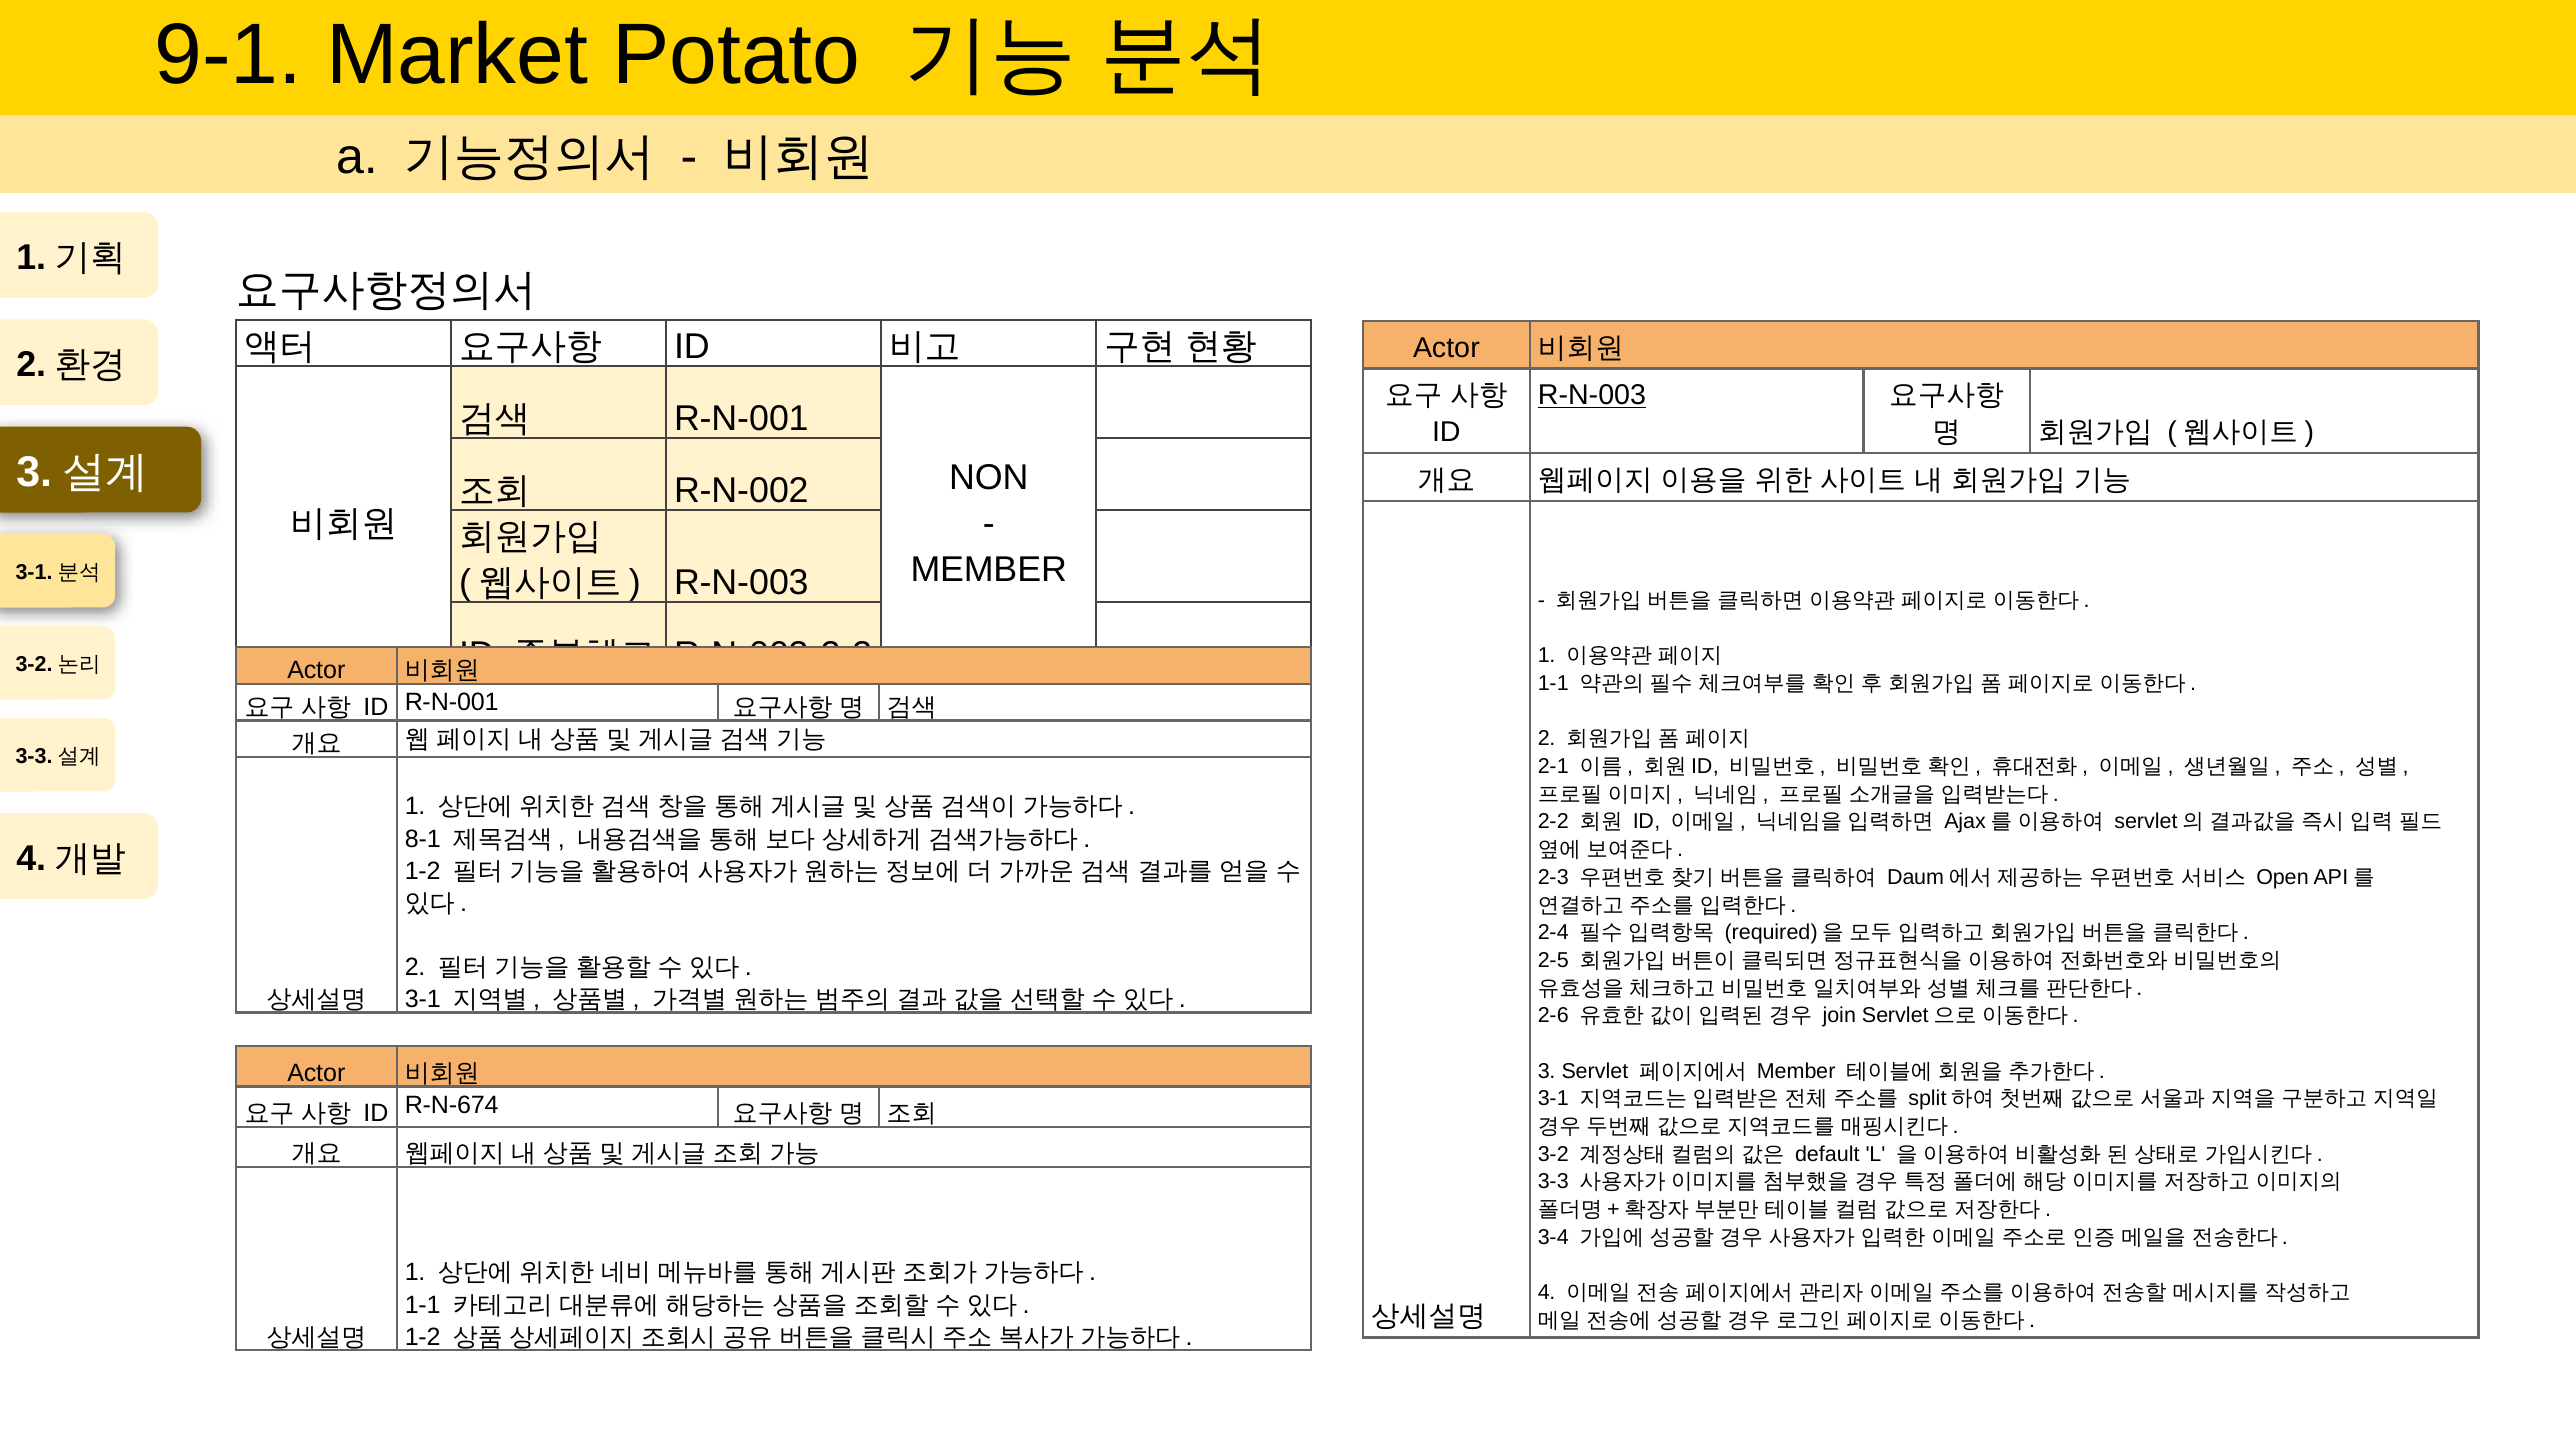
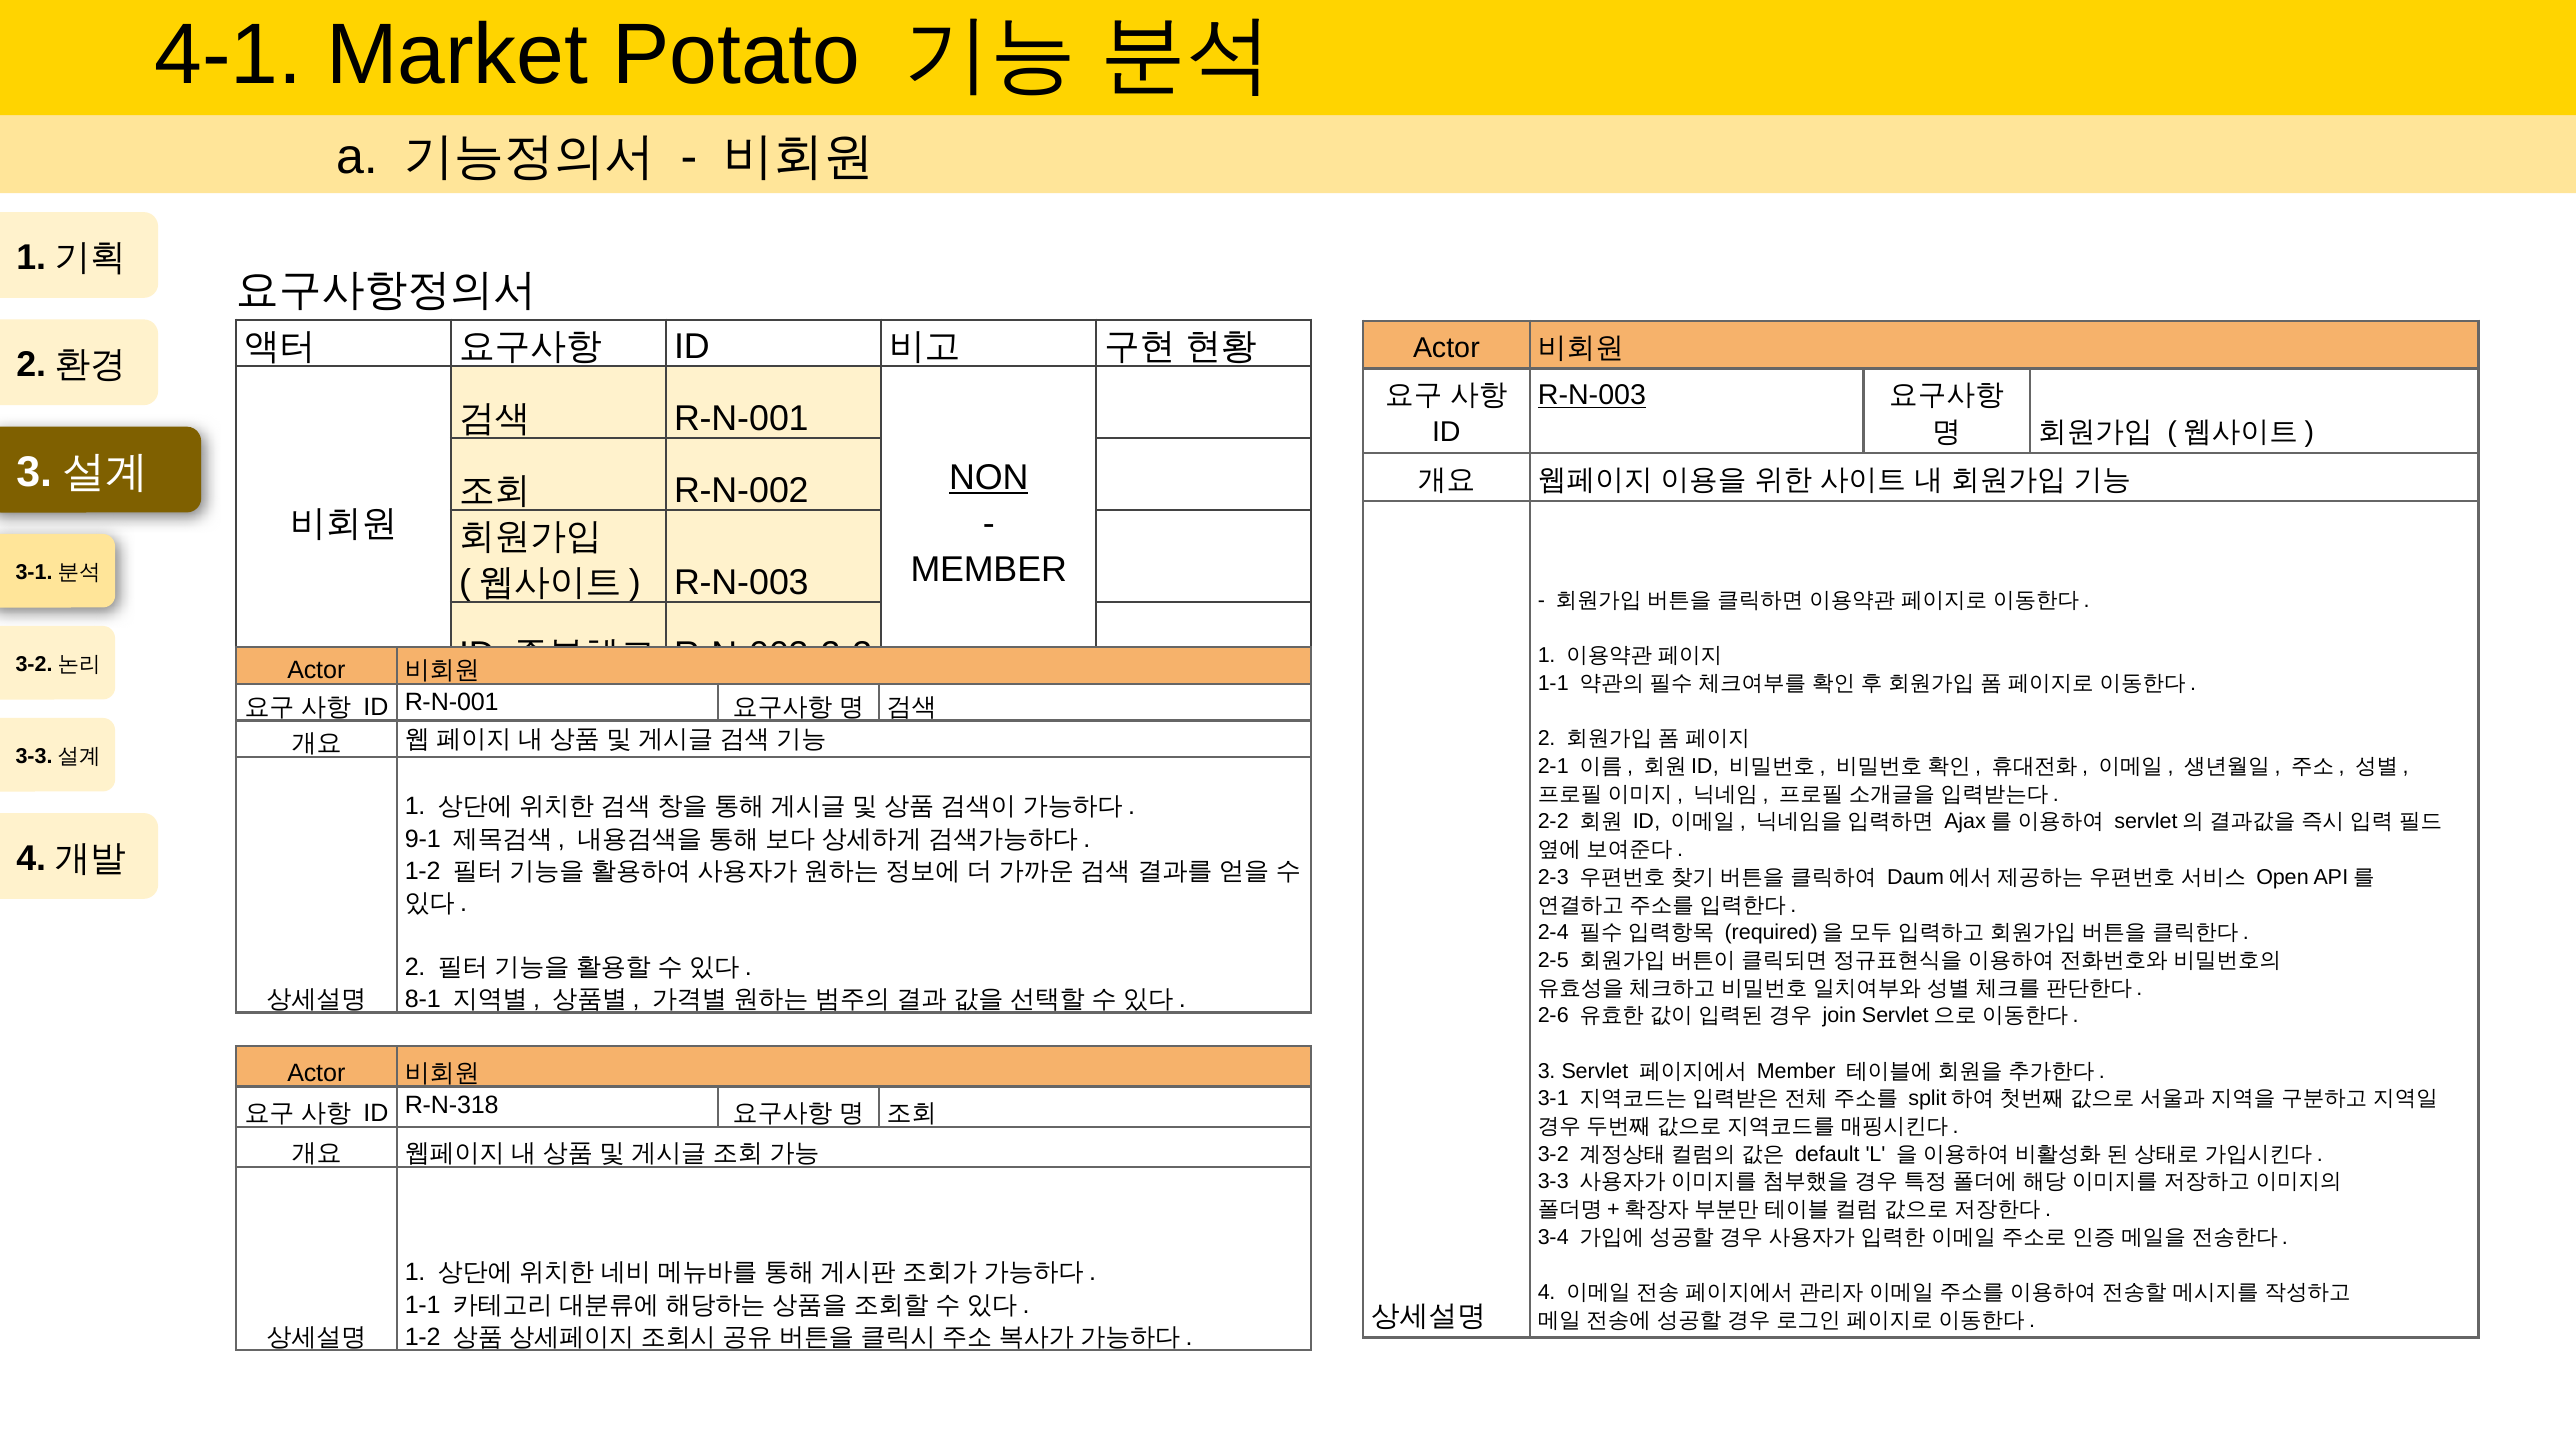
9-1: 9-1 -> 4-1
NON underline: none -> present
8-1: 8-1 -> 9-1
3-1 at (423, 999): 3-1 -> 8-1
R-N-674: R-N-674 -> R-N-318
